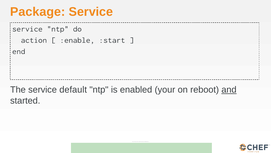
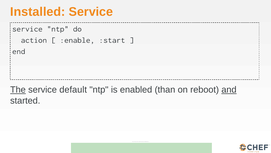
Package: Package -> Installed
The underline: none -> present
your: your -> than
